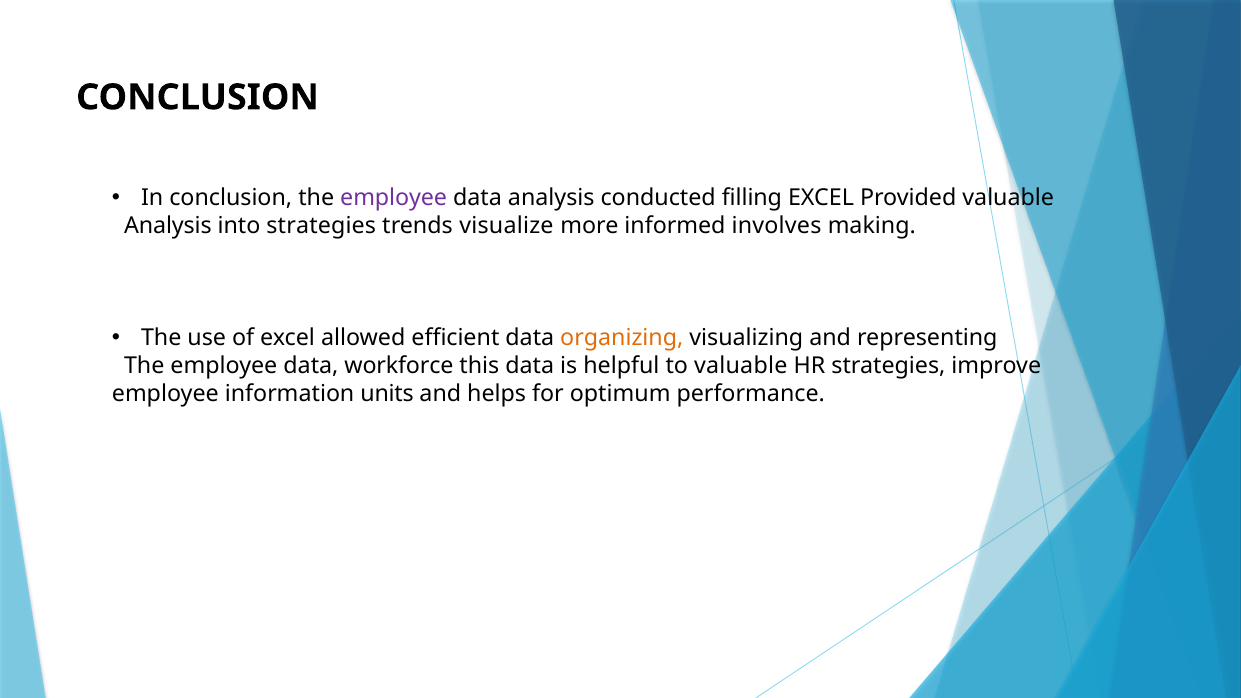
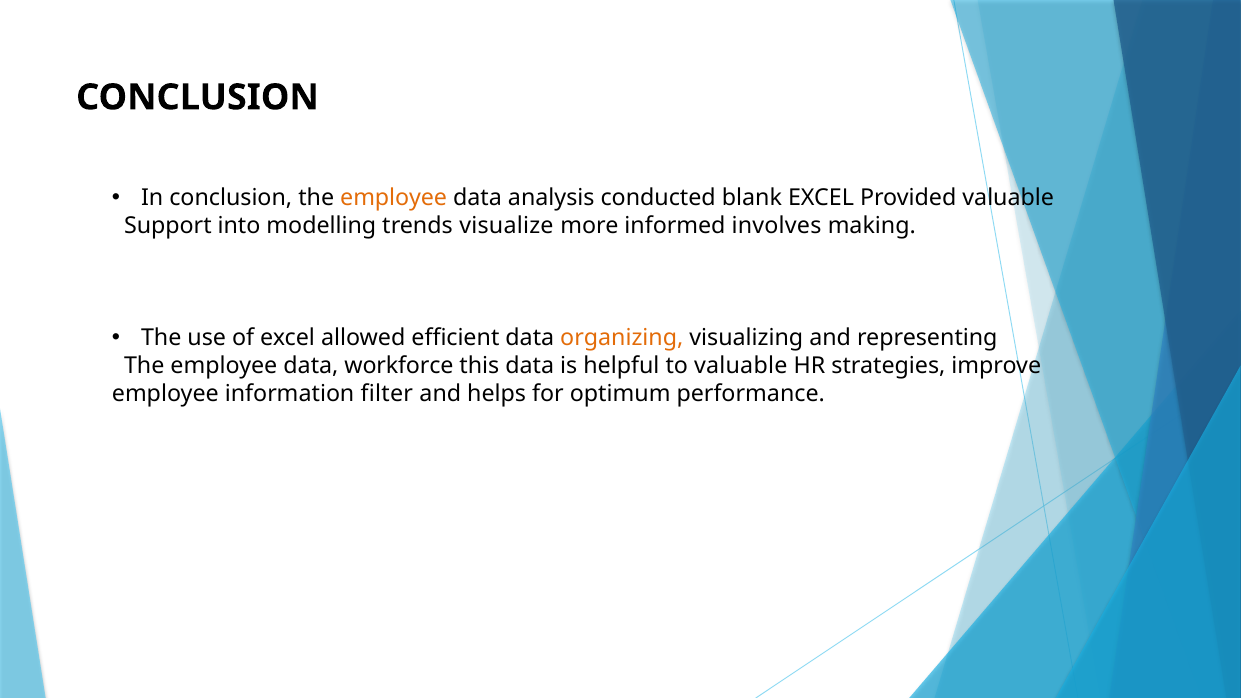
employee at (394, 198) colour: purple -> orange
filling: filling -> blank
Analysis at (168, 226): Analysis -> Support
into strategies: strategies -> modelling
units: units -> filter
